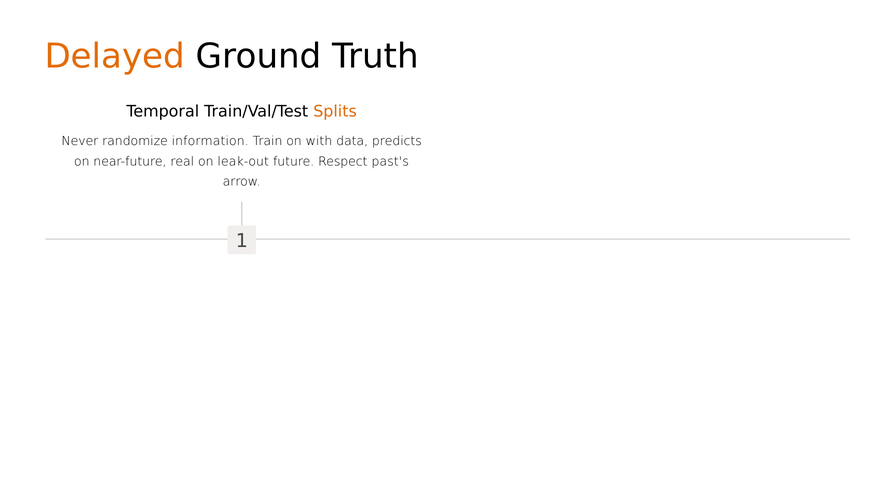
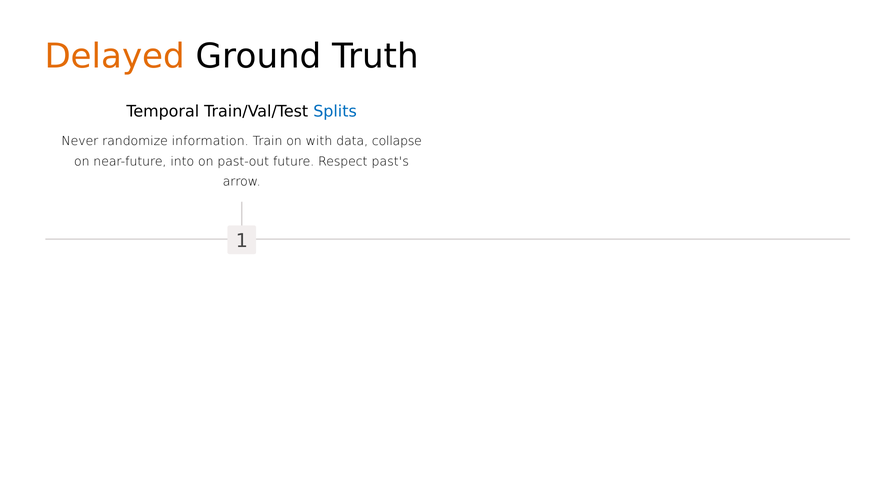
Splits colour: orange -> blue
predicts: predicts -> collapse
real: real -> into
leak-out: leak-out -> past-out
